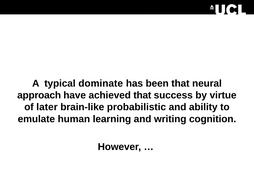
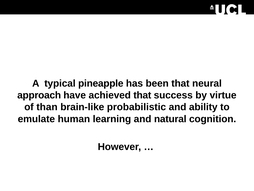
dominate: dominate -> pineapple
later: later -> than
writing: writing -> natural
